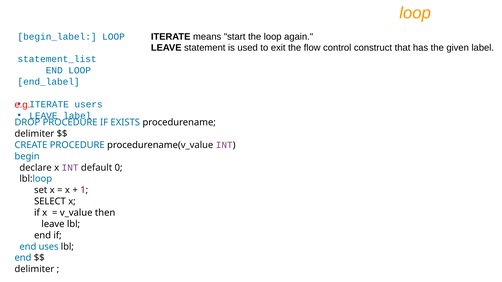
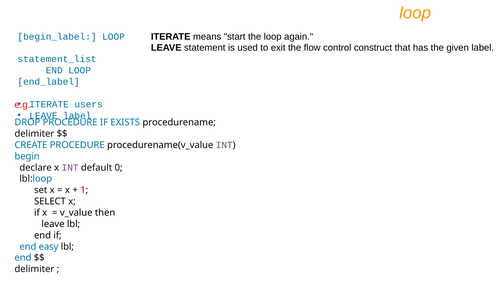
uses: uses -> easy
